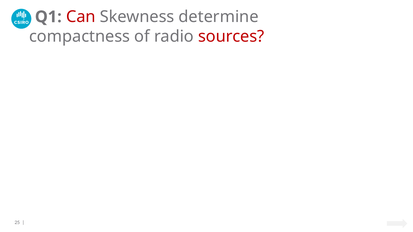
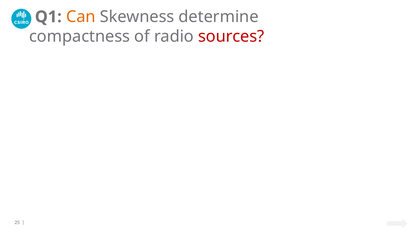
Can colour: red -> orange
